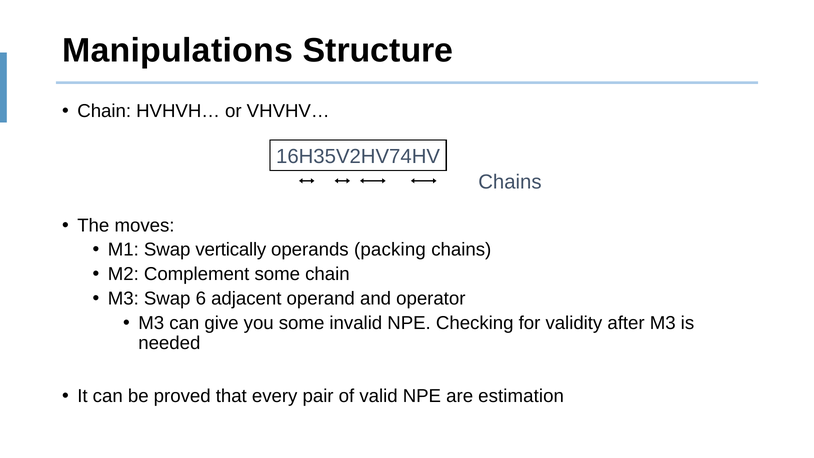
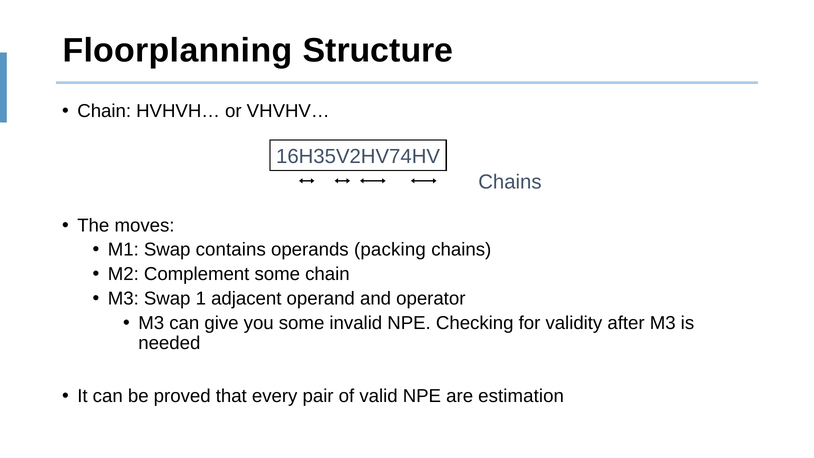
Manipulations: Manipulations -> Floorplanning
vertically: vertically -> contains
6: 6 -> 1
